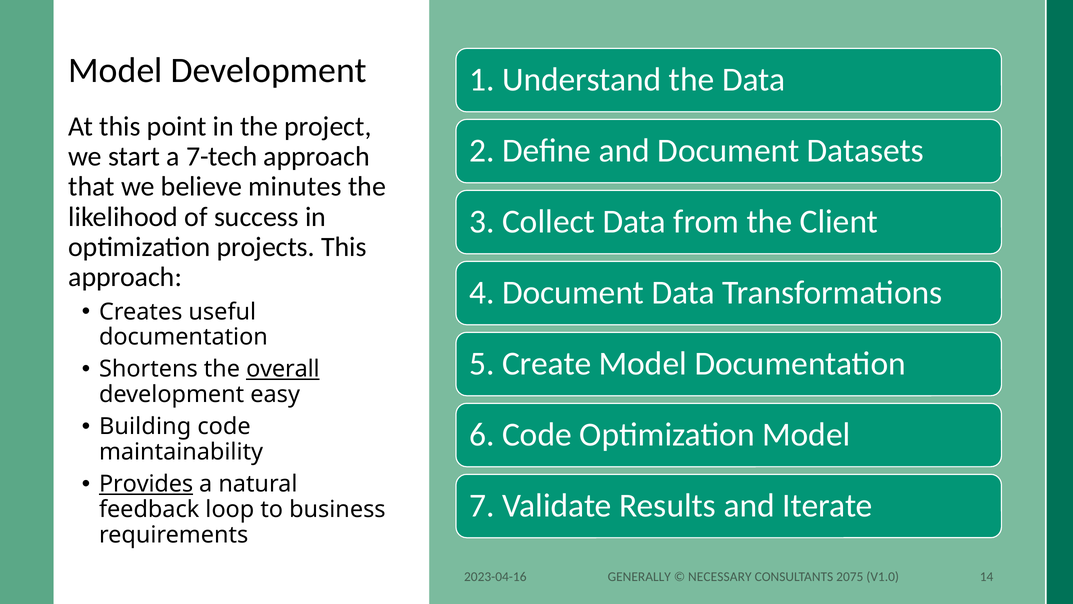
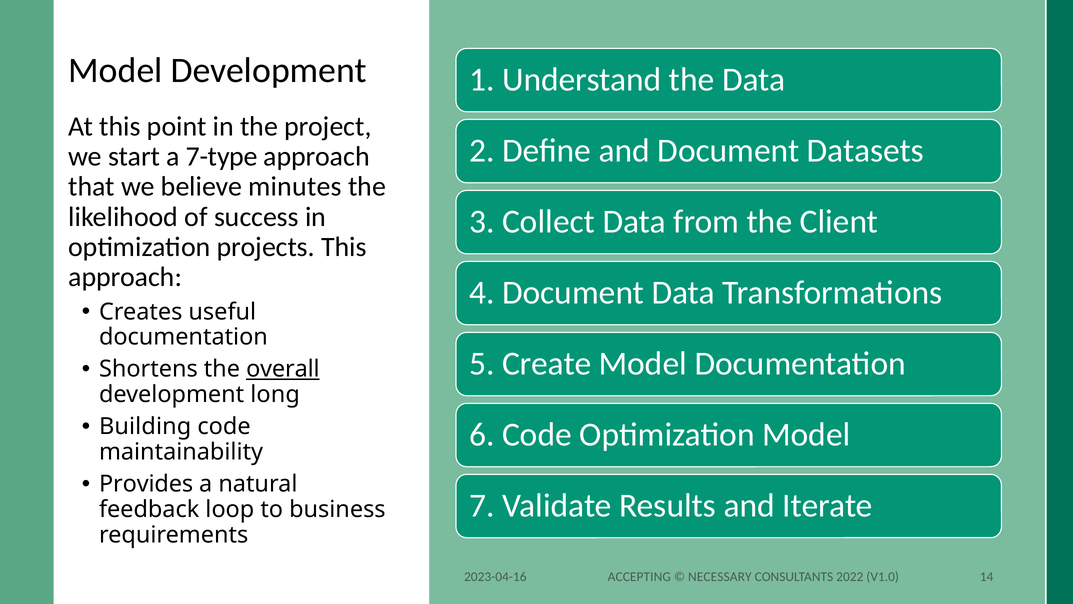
7-tech: 7-tech -> 7-type
easy: easy -> long
Provides underline: present -> none
GENERALLY: GENERALLY -> ACCEPTING
2075: 2075 -> 2022
